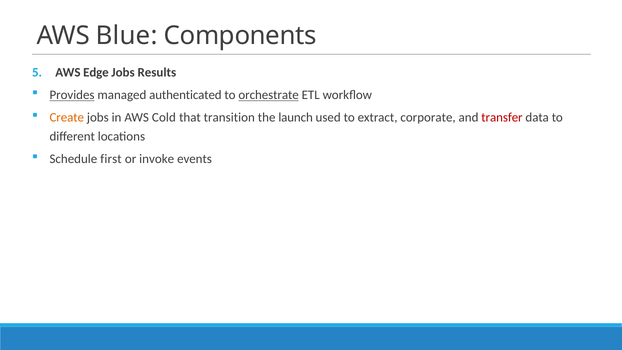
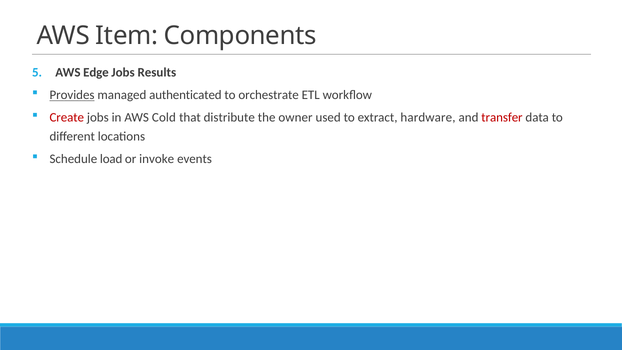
Blue: Blue -> Item
orchestrate underline: present -> none
Create colour: orange -> red
transition: transition -> distribute
launch: launch -> owner
corporate: corporate -> hardware
first: first -> load
